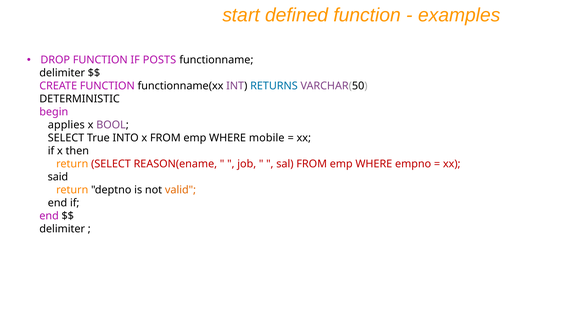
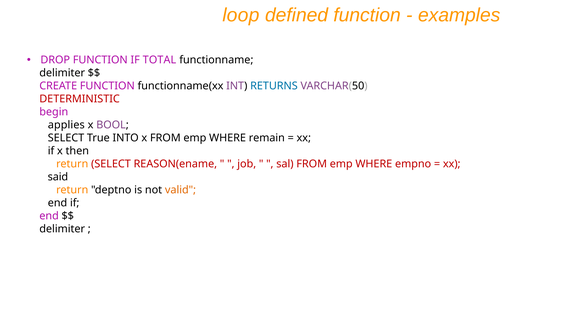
start: start -> loop
POSTS: POSTS -> TOTAL
DETERMINISTIC colour: black -> red
mobile: mobile -> remain
